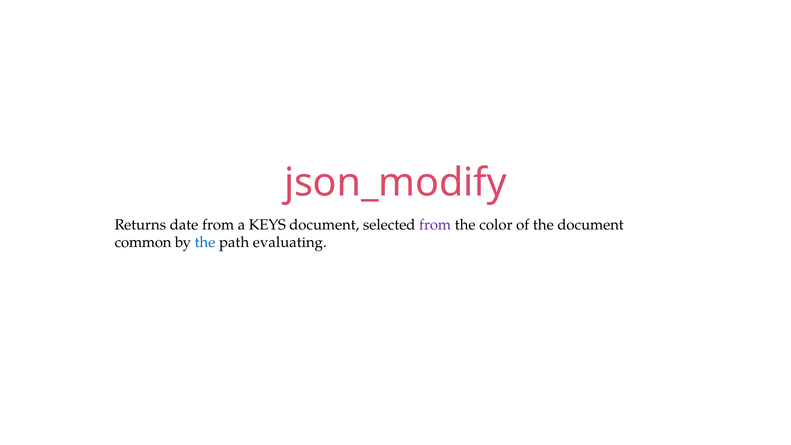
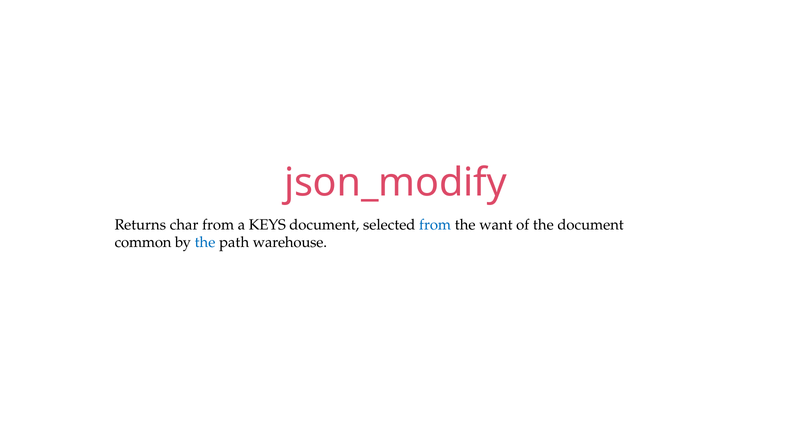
date: date -> char
from at (435, 225) colour: purple -> blue
color: color -> want
evaluating: evaluating -> warehouse
